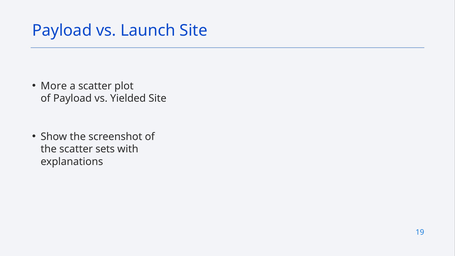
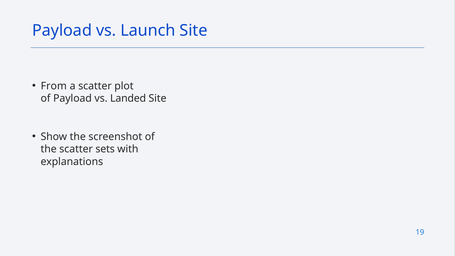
More: More -> From
Yielded: Yielded -> Landed
